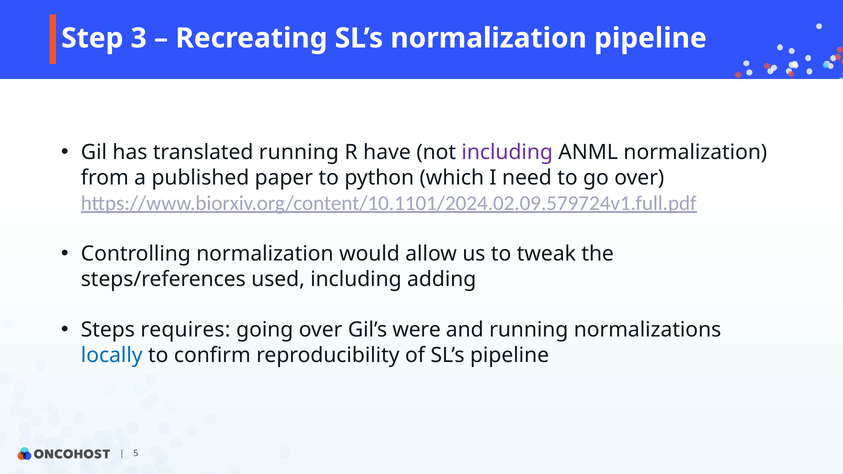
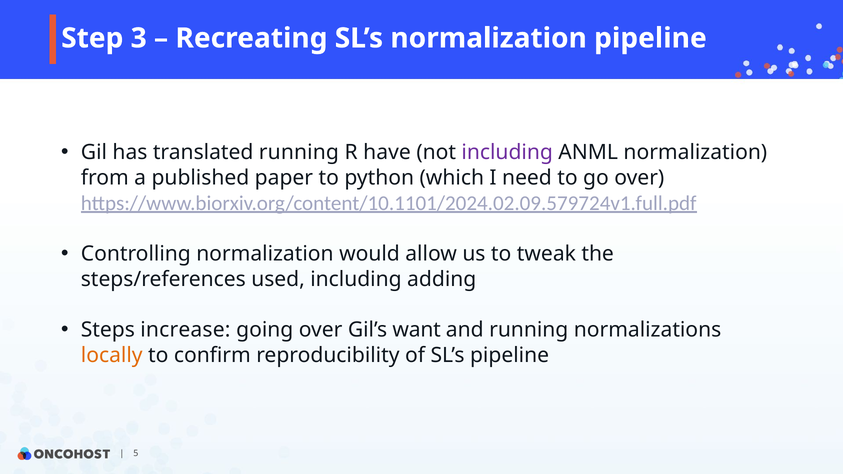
requires: requires -> increase
were: were -> want
locally colour: blue -> orange
